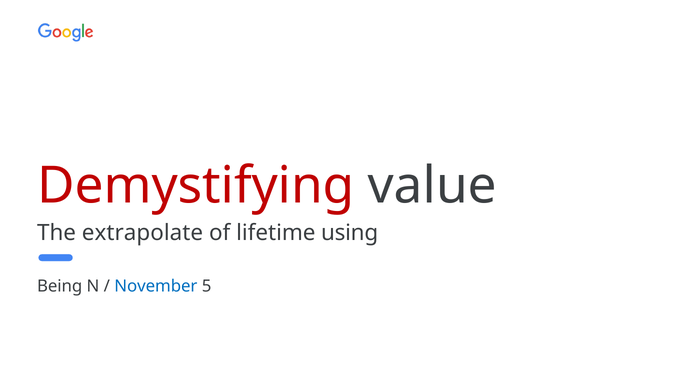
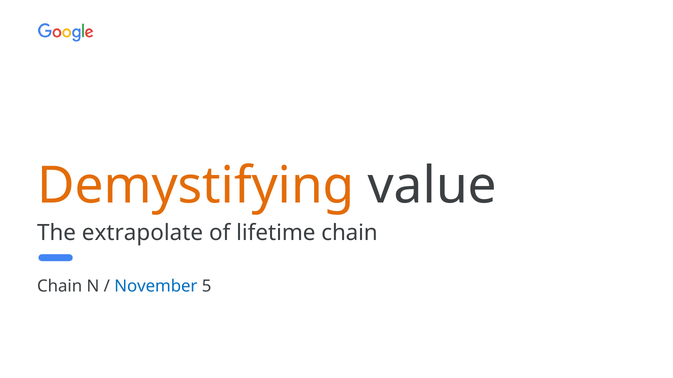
Demystifying colour: red -> orange
lifetime using: using -> chain
Being at (60, 287): Being -> Chain
